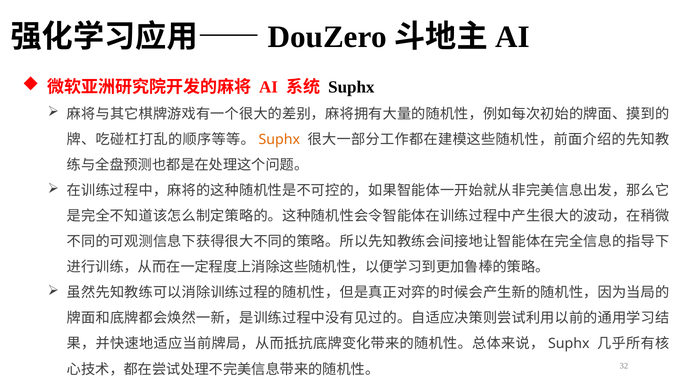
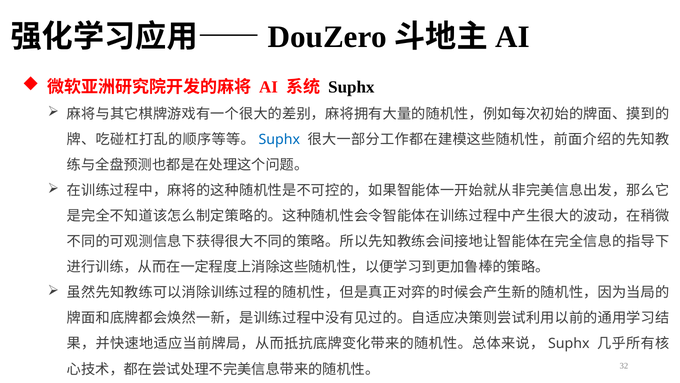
Suphx at (279, 139) colour: orange -> blue
